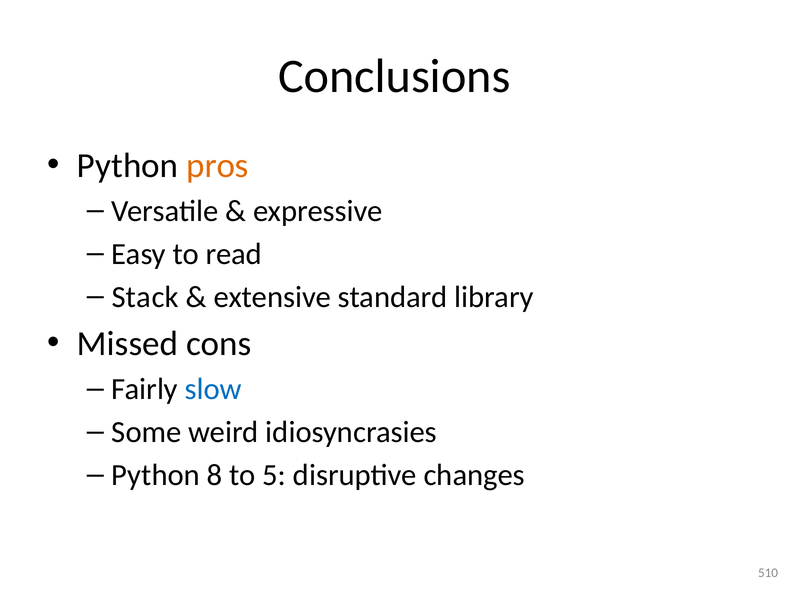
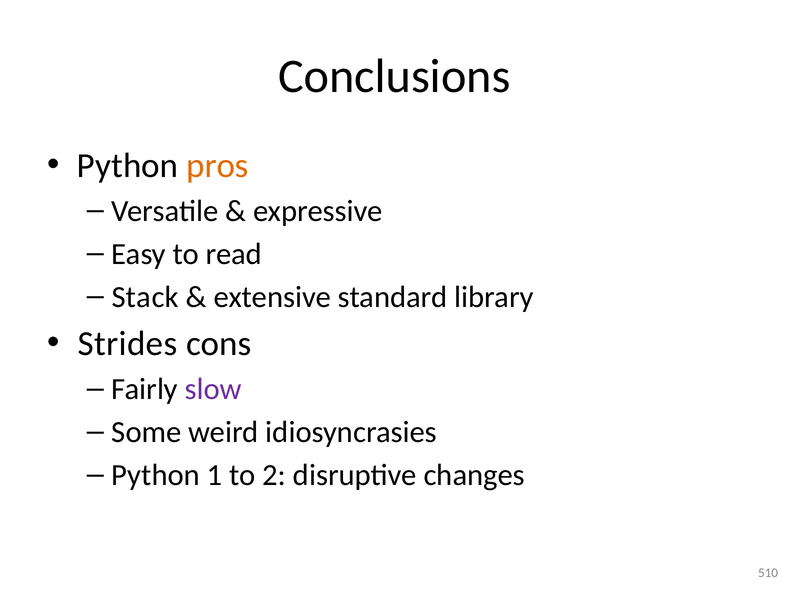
Missed: Missed -> Strides
slow colour: blue -> purple
8: 8 -> 1
5: 5 -> 2
